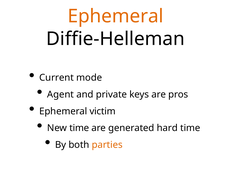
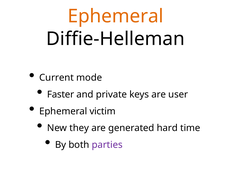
Agent: Agent -> Faster
pros: pros -> user
New time: time -> they
parties colour: orange -> purple
